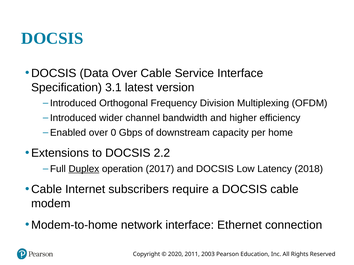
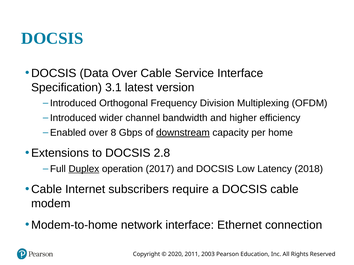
0: 0 -> 8
downstream underline: none -> present
2.2: 2.2 -> 2.8
